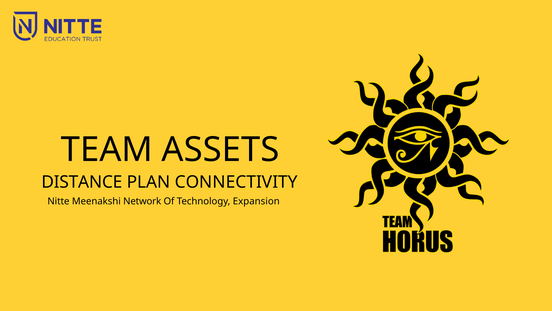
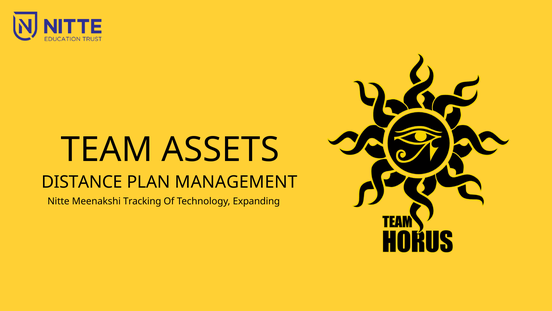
CONNECTIVITY: CONNECTIVITY -> MANAGEMENT
Network: Network -> Tracking
Expansion: Expansion -> Expanding
